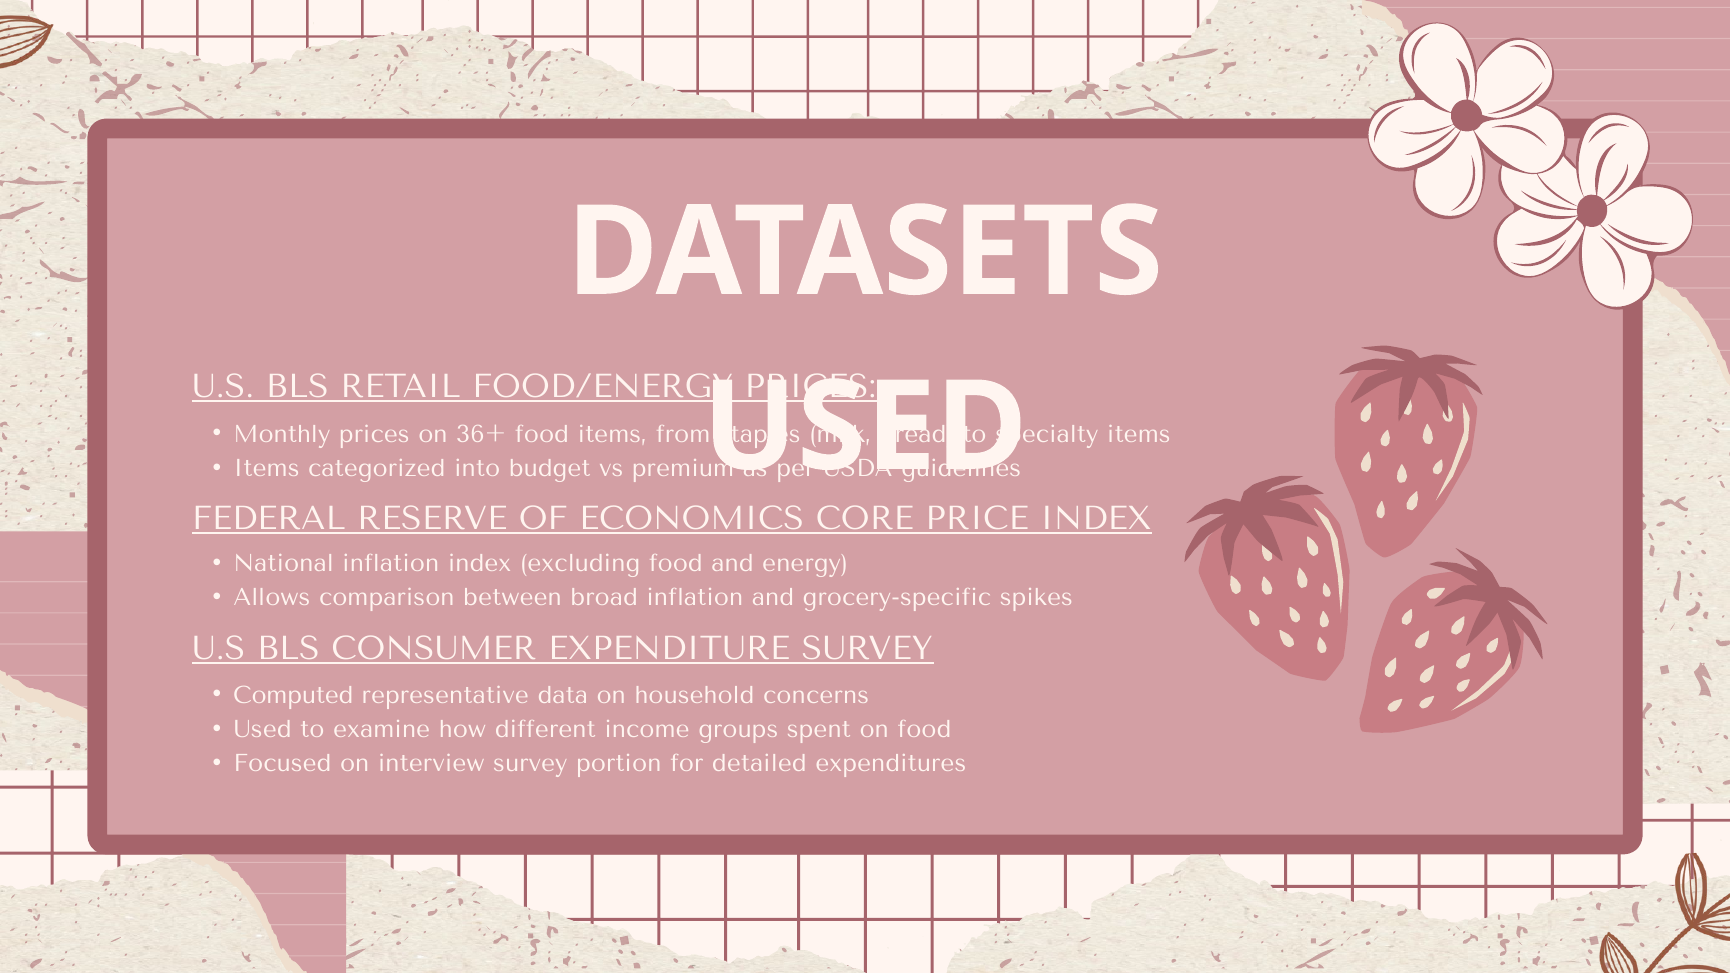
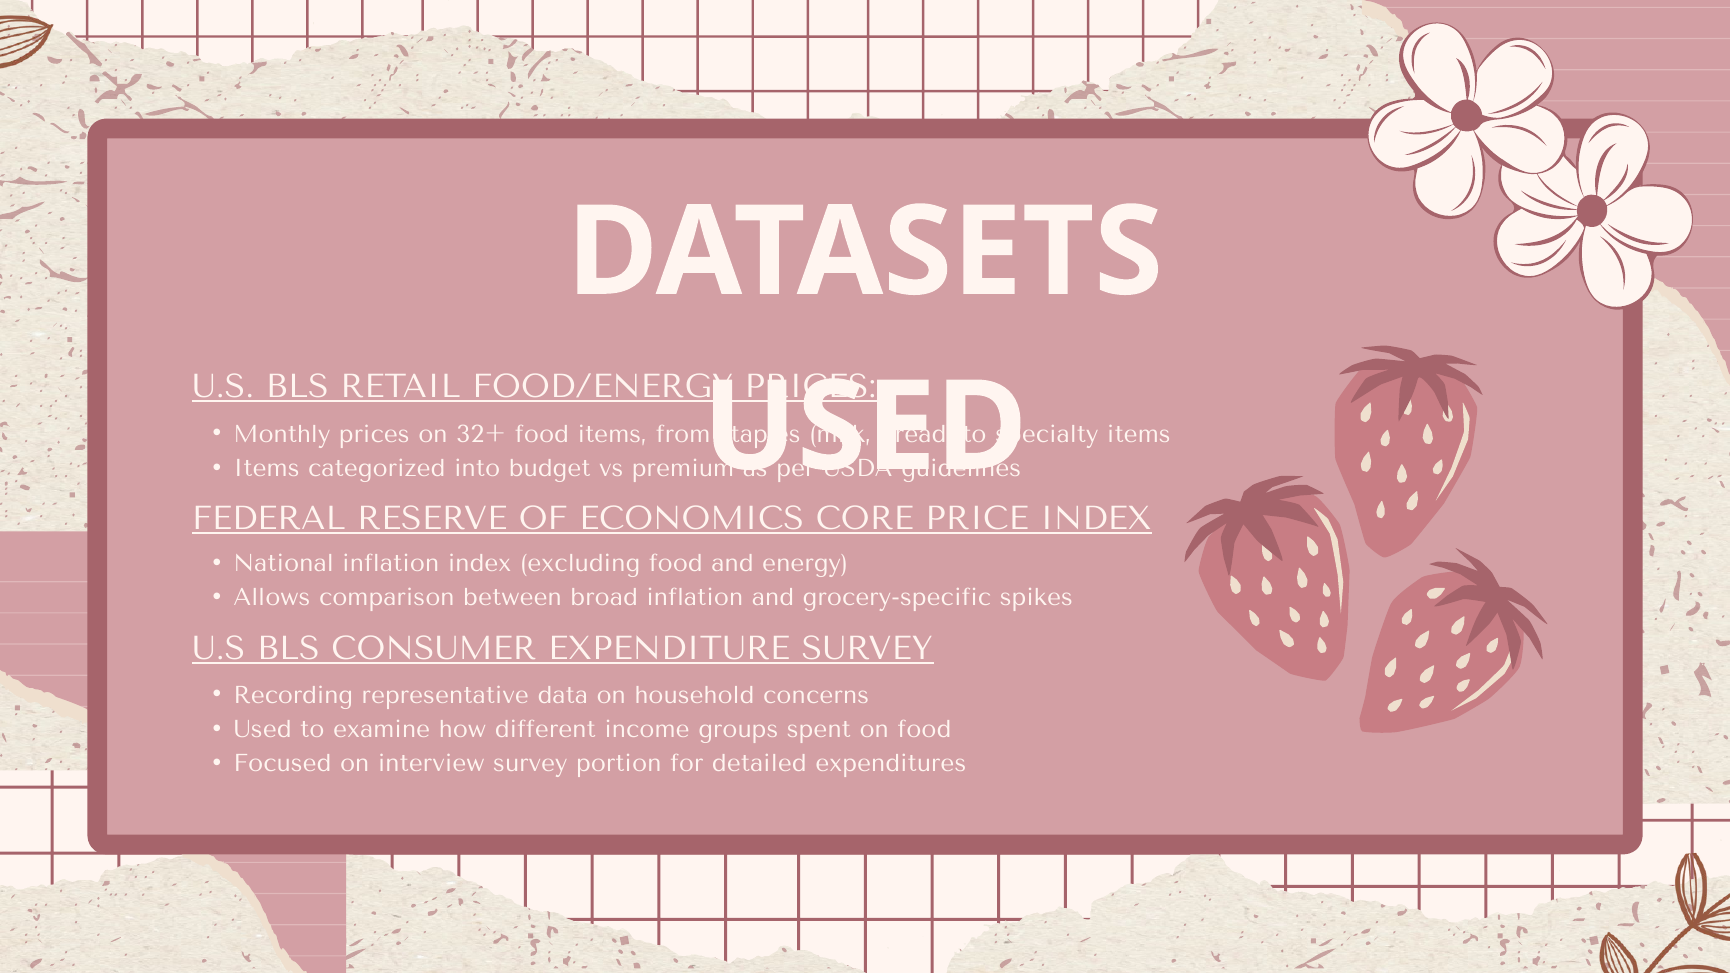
36+: 36+ -> 32+
Computed: Computed -> Recording
